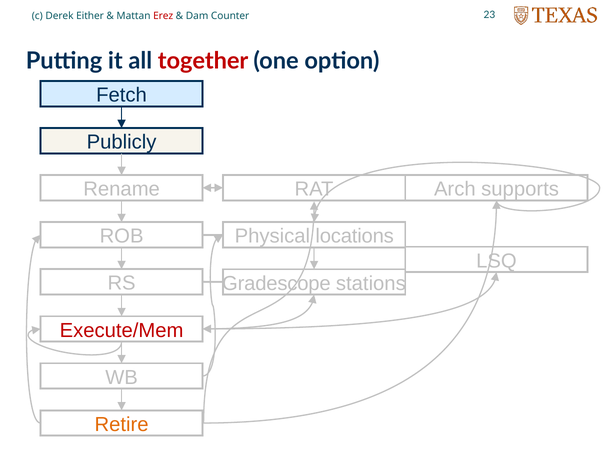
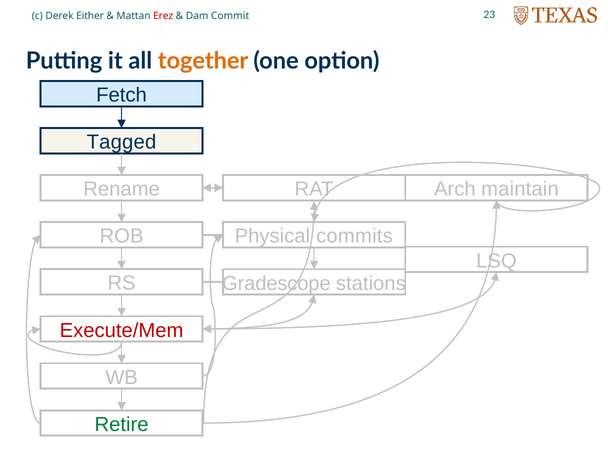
Counter: Counter -> Commit
together colour: red -> orange
Publicly: Publicly -> Tagged
supports: supports -> maintain
locations: locations -> commits
Retire colour: orange -> green
